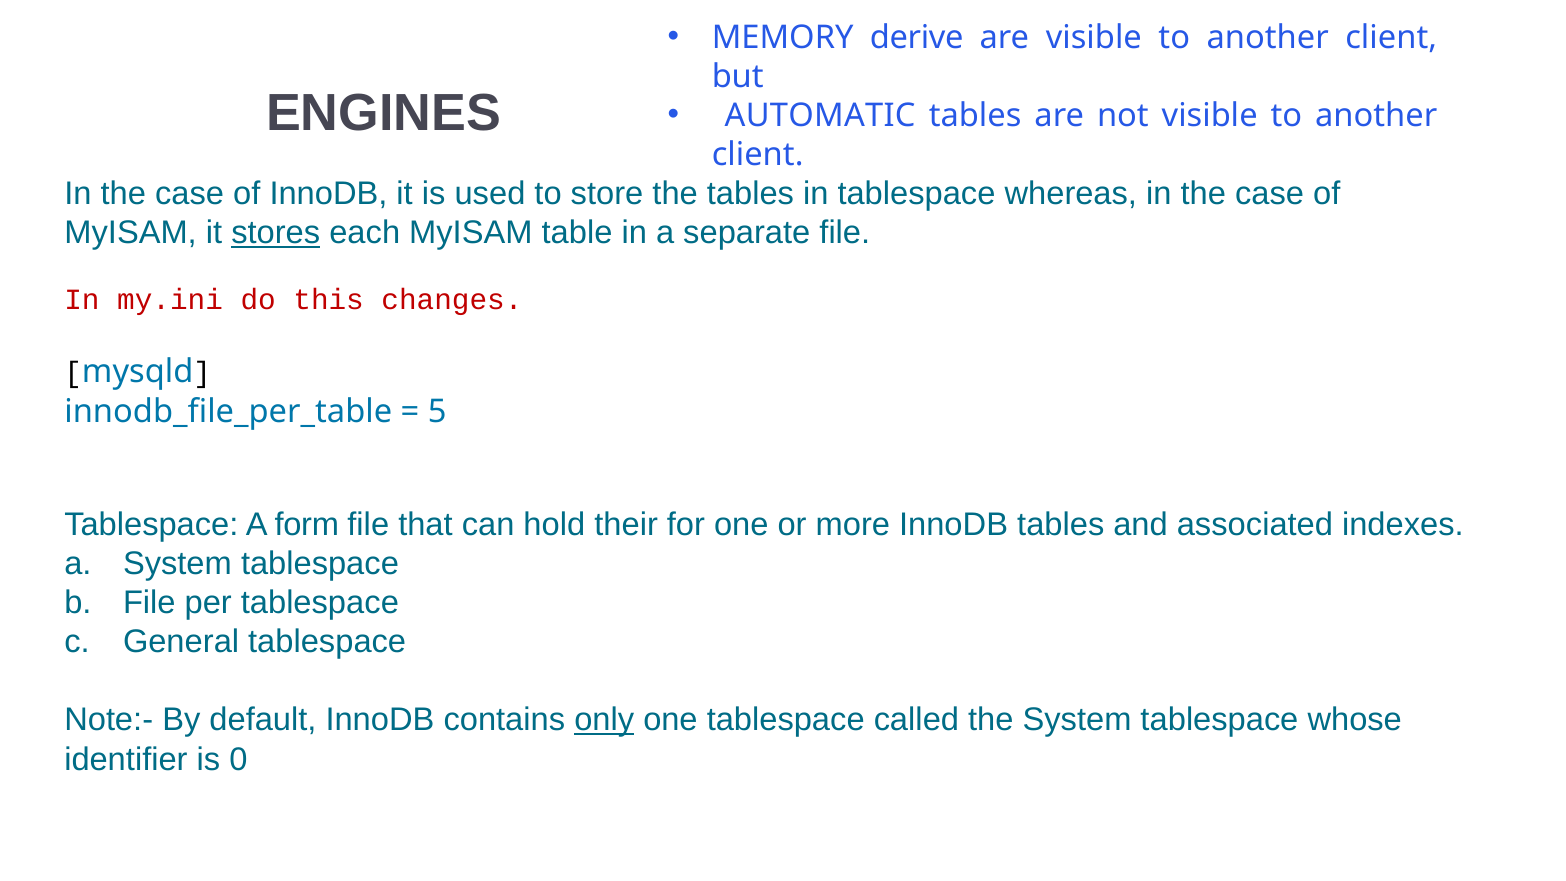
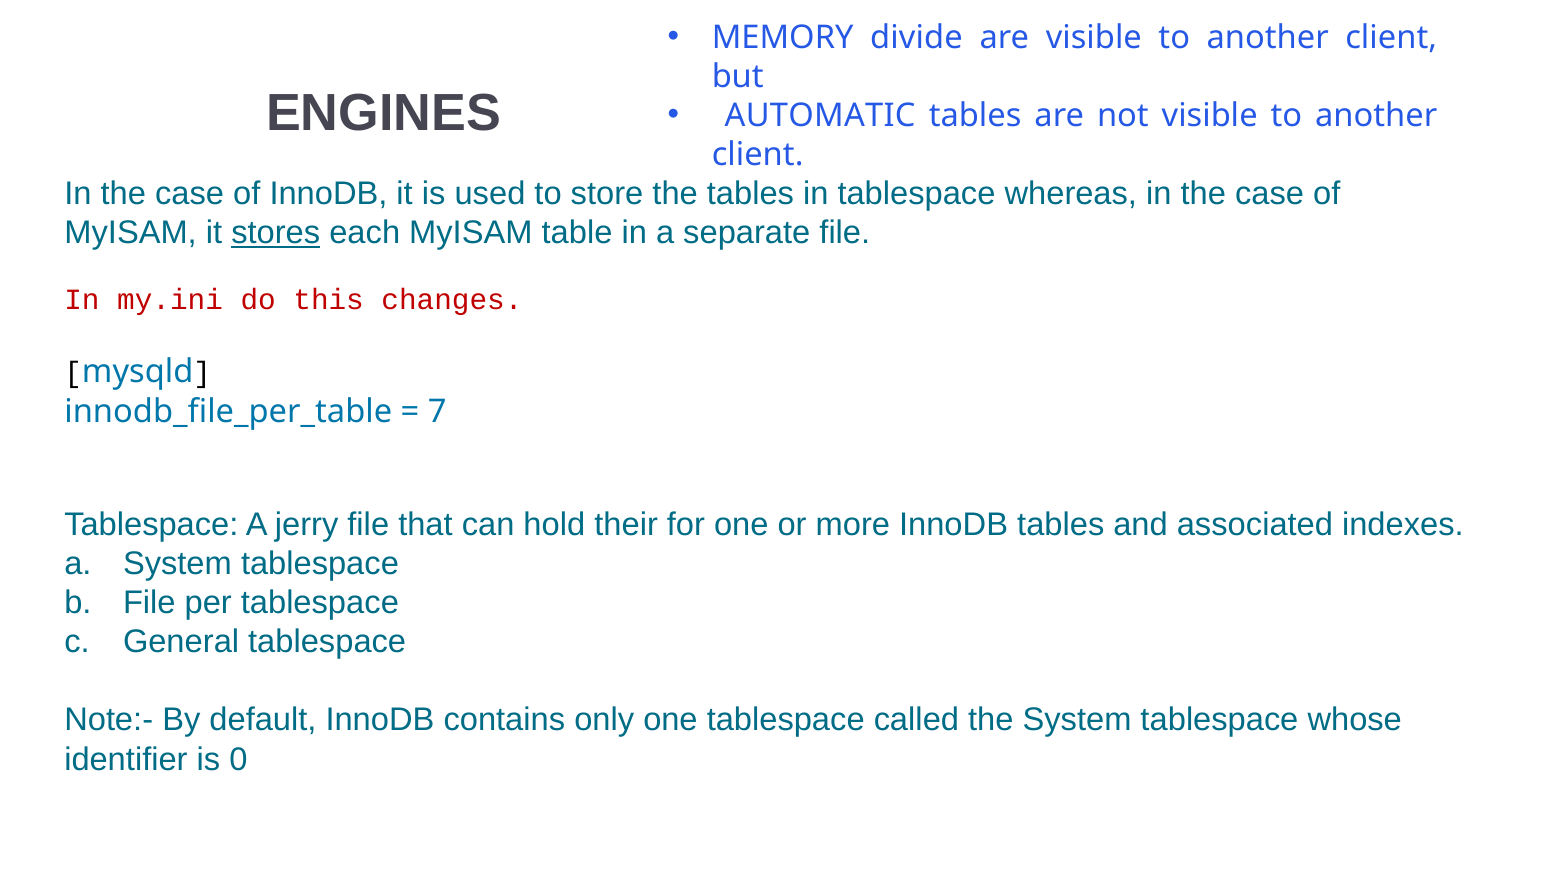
derive: derive -> divide
5: 5 -> 7
form: form -> jerry
only underline: present -> none
